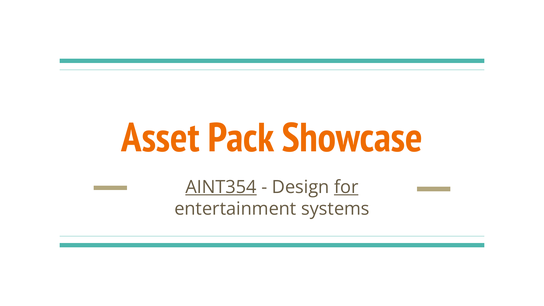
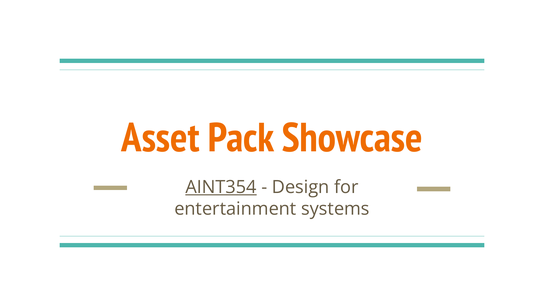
for underline: present -> none
